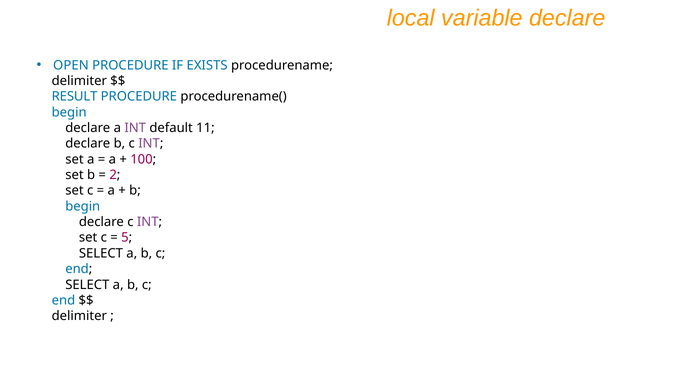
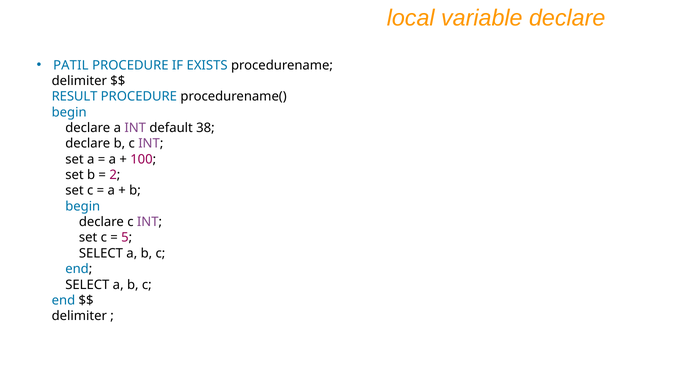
OPEN: OPEN -> PATIL
11: 11 -> 38
